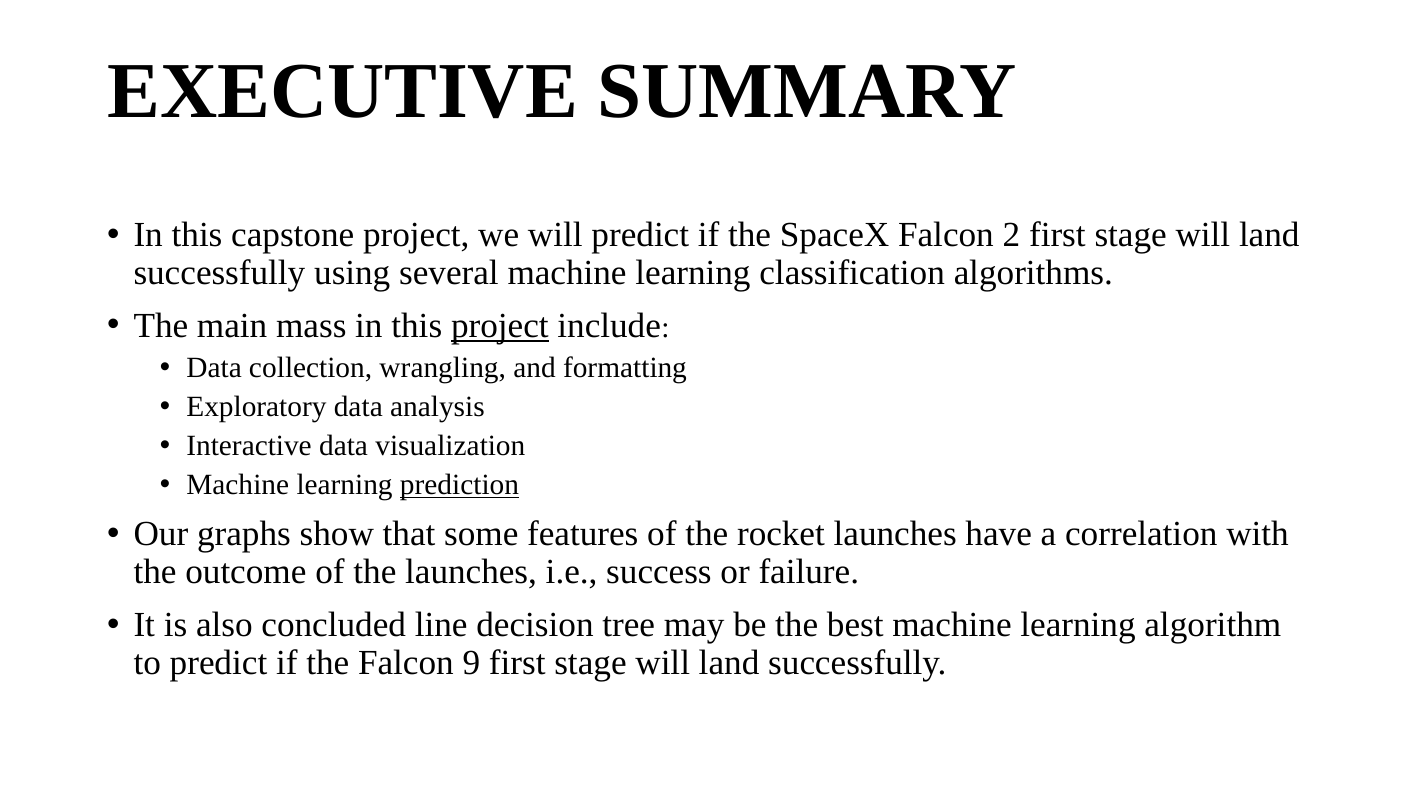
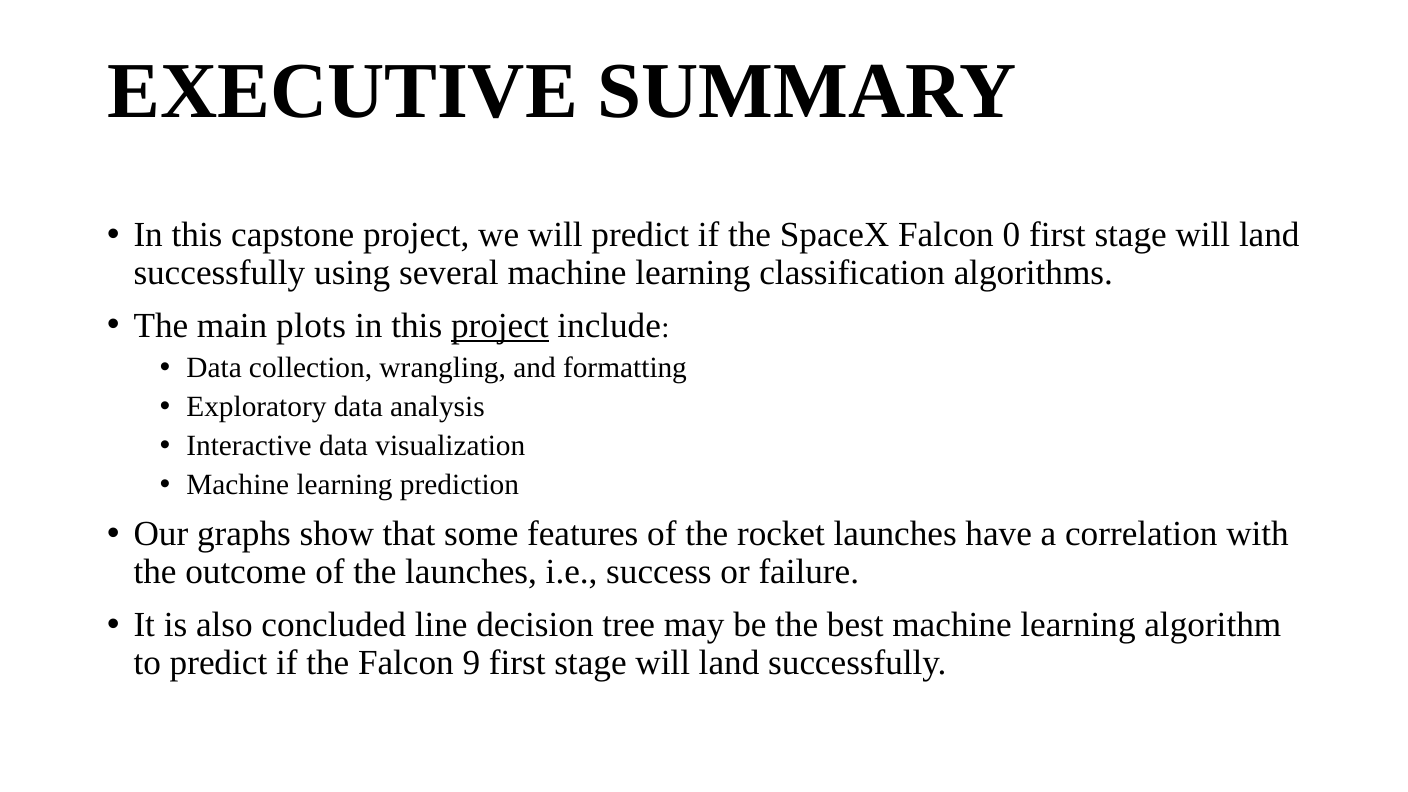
2: 2 -> 0
mass: mass -> plots
prediction underline: present -> none
